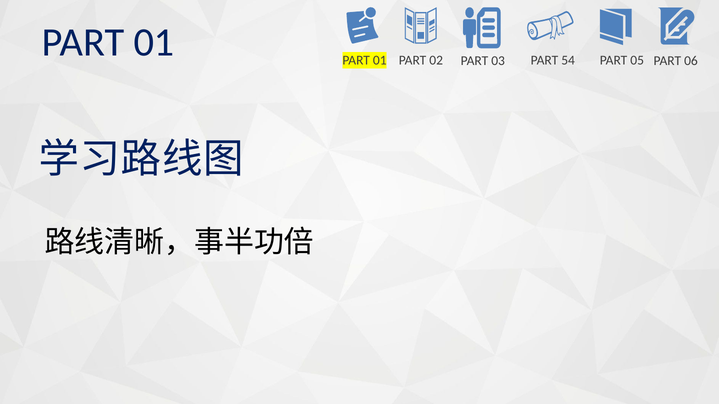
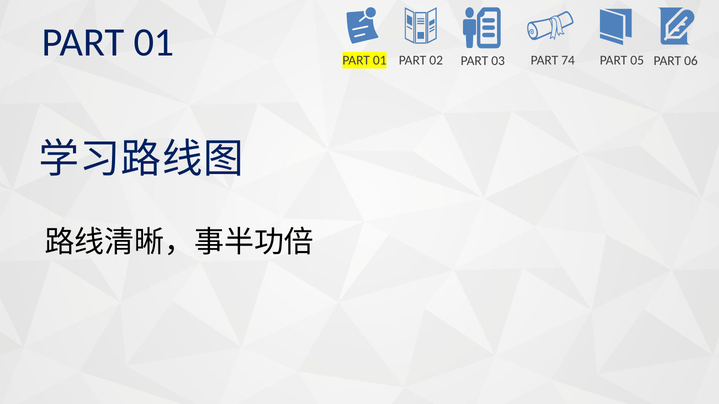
54: 54 -> 74
